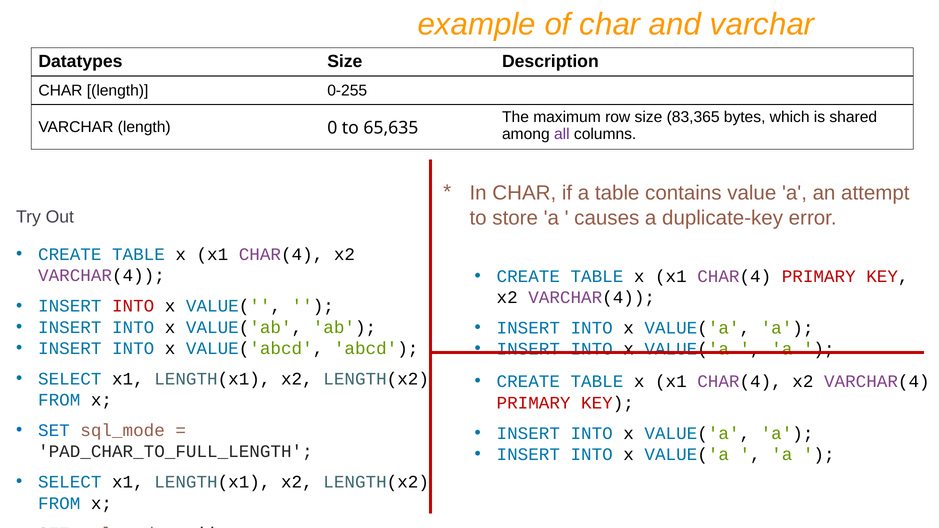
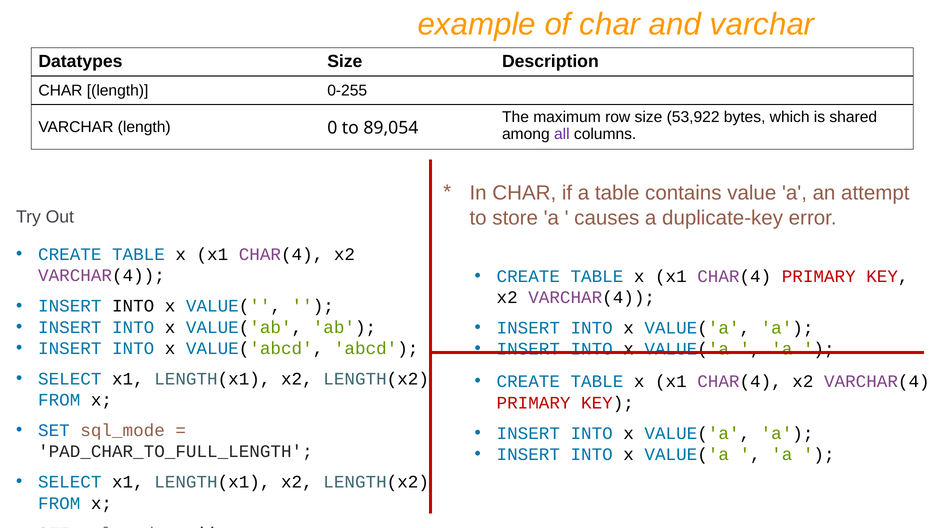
83,365: 83,365 -> 53,922
65,635: 65,635 -> 89,054
INTO at (133, 306) colour: red -> black
